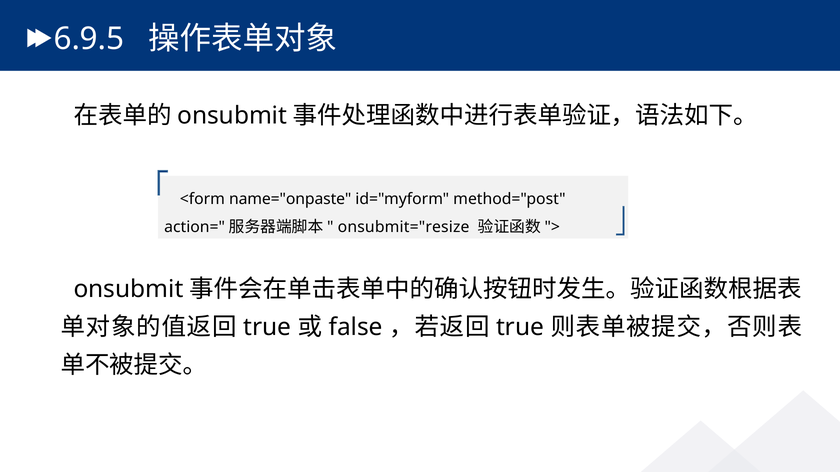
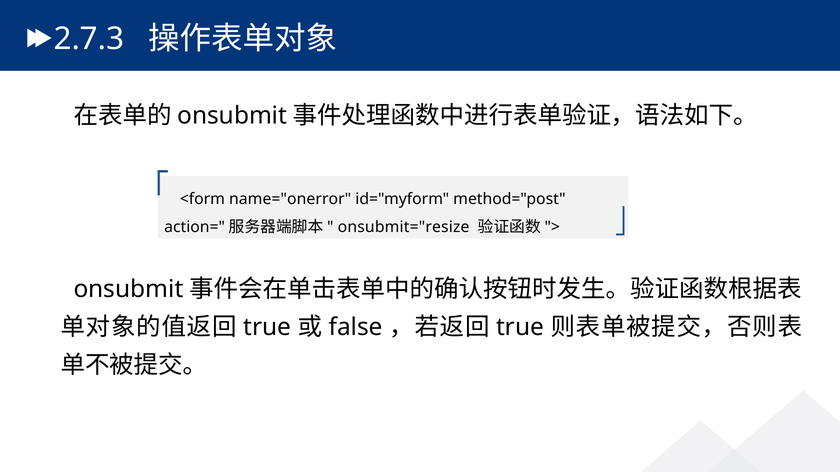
6.9.5: 6.9.5 -> 2.7.3
name="onpaste: name="onpaste -> name="onerror
